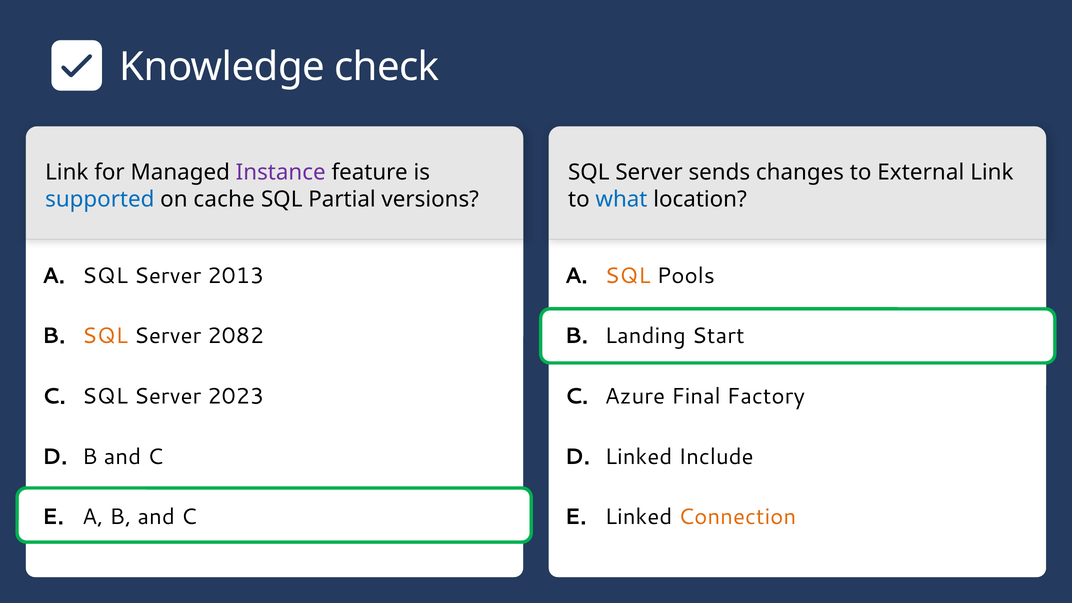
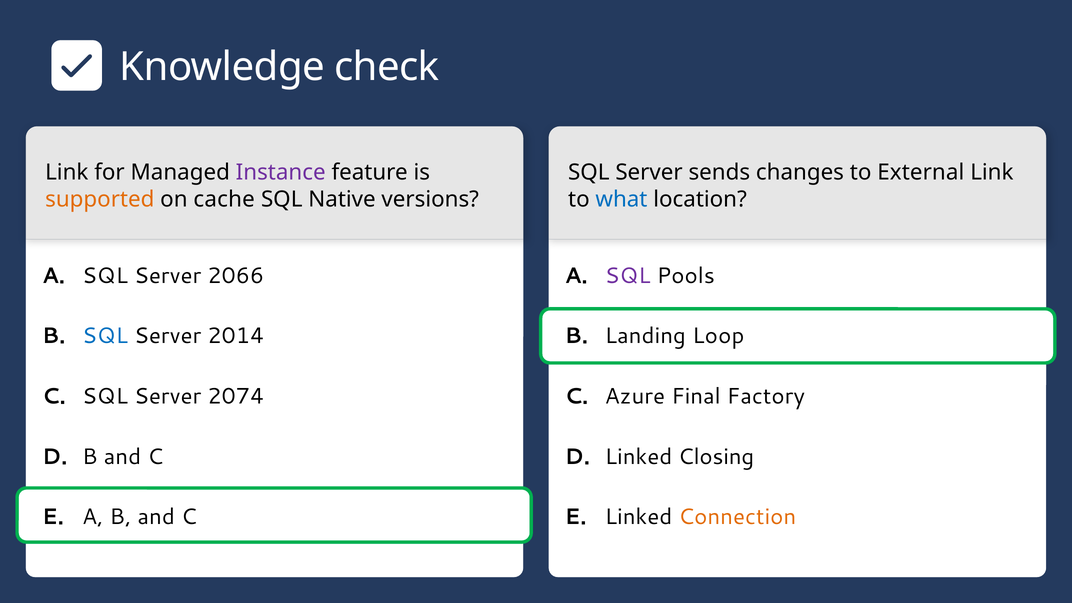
supported colour: blue -> orange
Partial: Partial -> Native
2013: 2013 -> 2066
SQL at (628, 276) colour: orange -> purple
SQL at (105, 336) colour: orange -> blue
2082: 2082 -> 2014
Start: Start -> Loop
2023: 2023 -> 2074
Include: Include -> Closing
